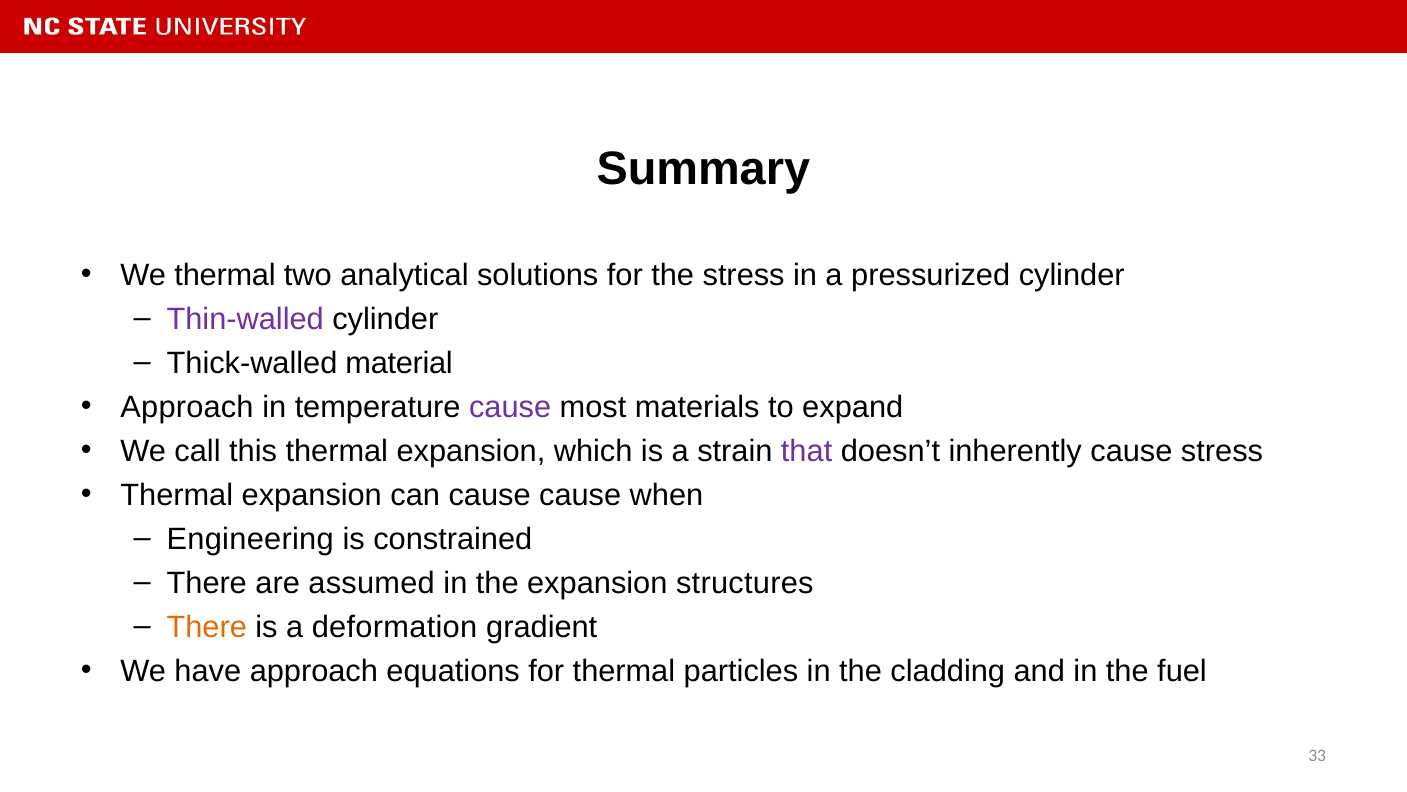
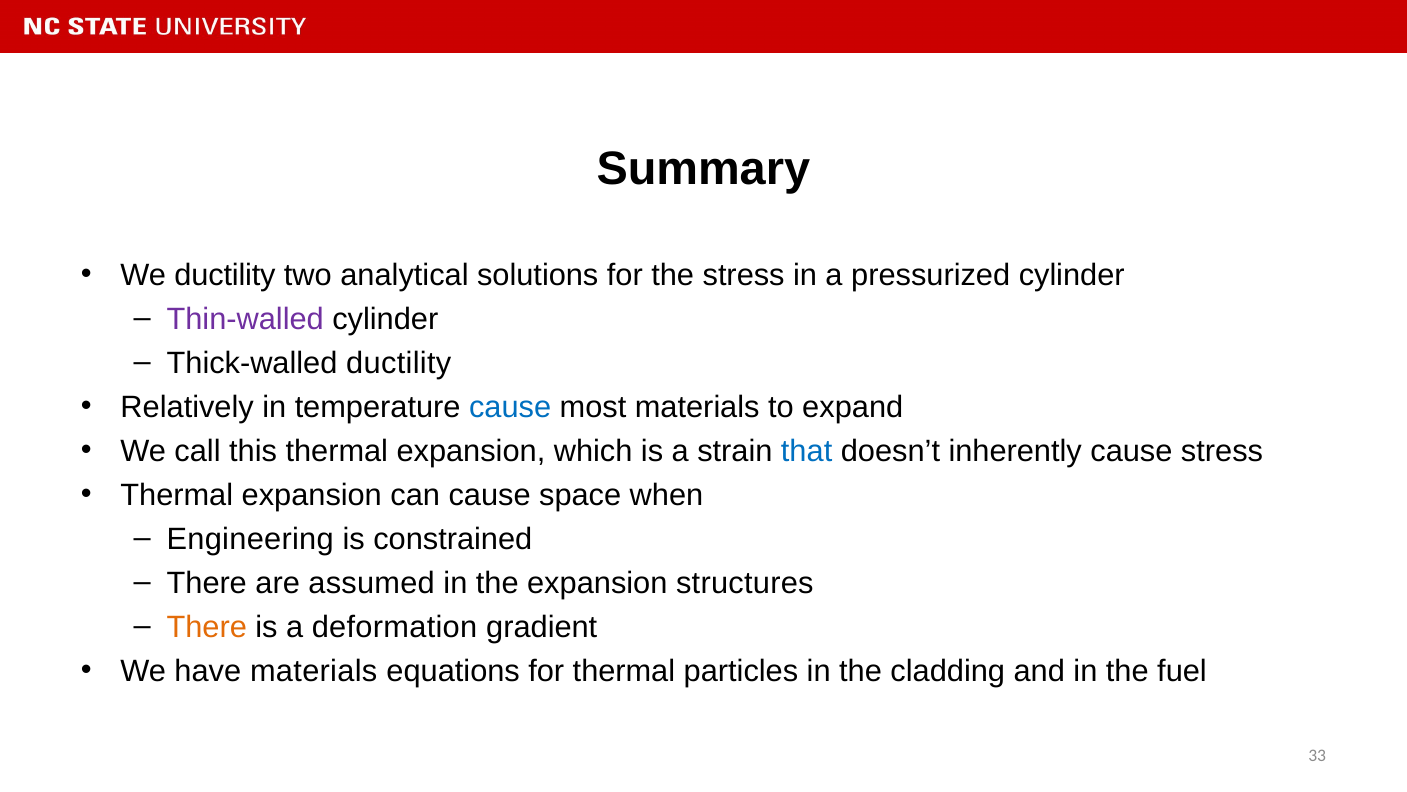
We thermal: thermal -> ductility
Thick-walled material: material -> ductility
Approach at (187, 407): Approach -> Relatively
cause at (510, 407) colour: purple -> blue
that colour: purple -> blue
cause cause: cause -> space
have approach: approach -> materials
